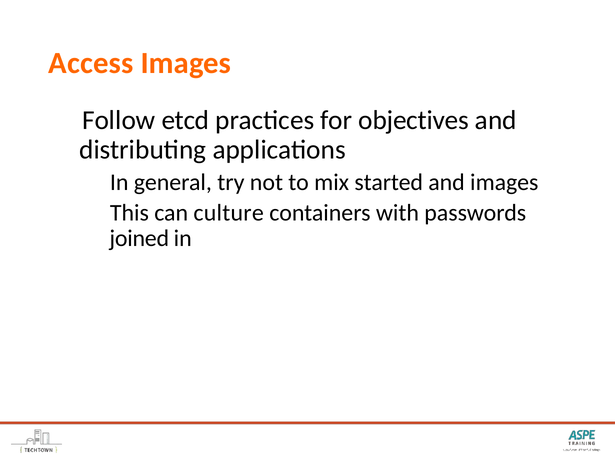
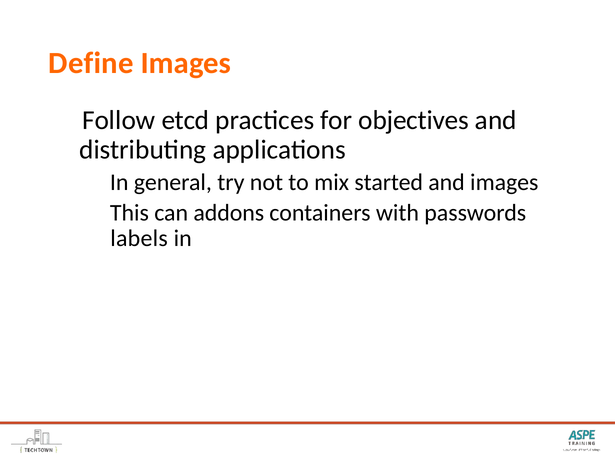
Access: Access -> Define
culture: culture -> addons
joined: joined -> labels
